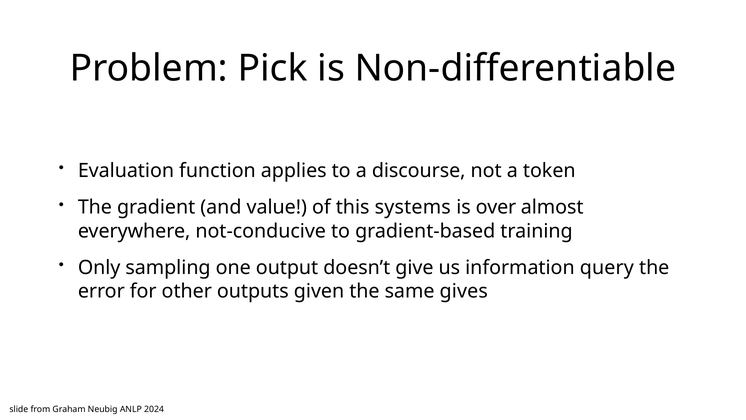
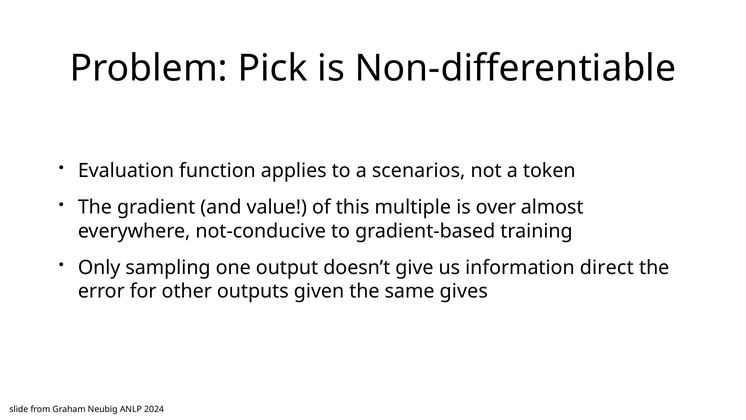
discourse: discourse -> scenarios
systems: systems -> multiple
query: query -> direct
